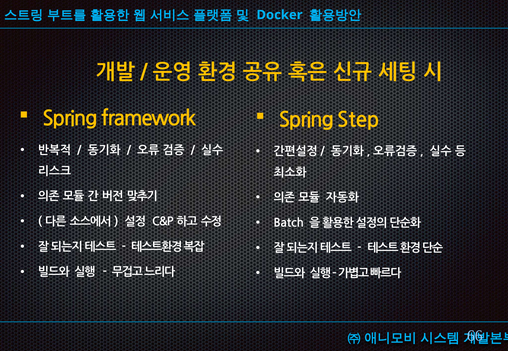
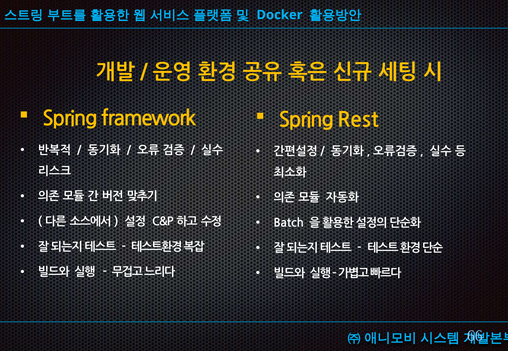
Step: Step -> Rest
